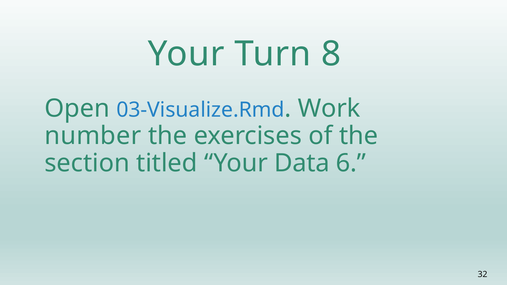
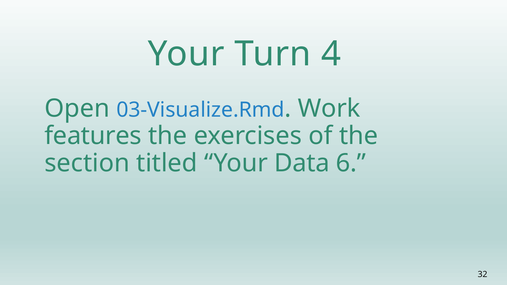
8: 8 -> 4
number: number -> features
